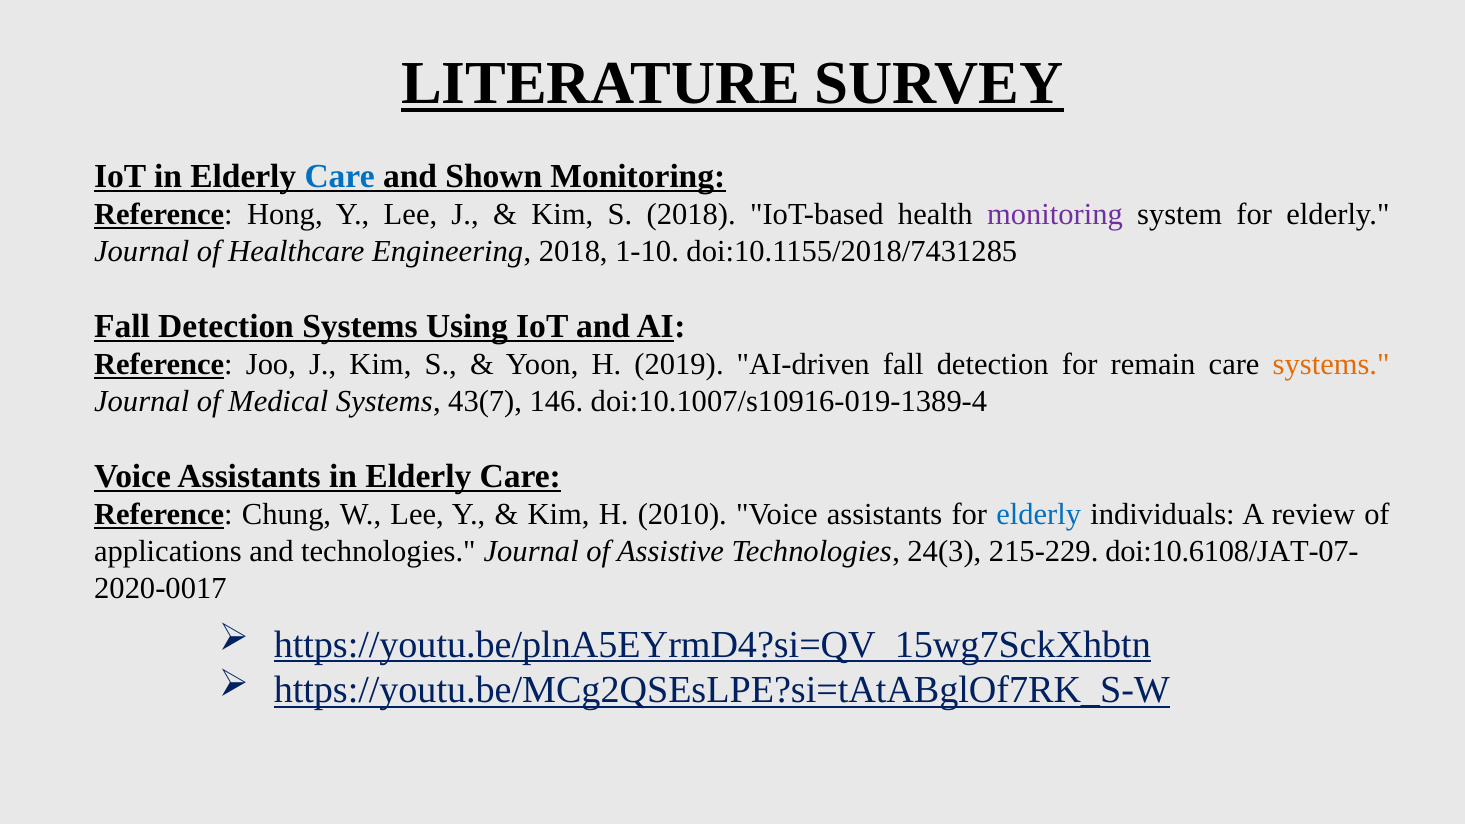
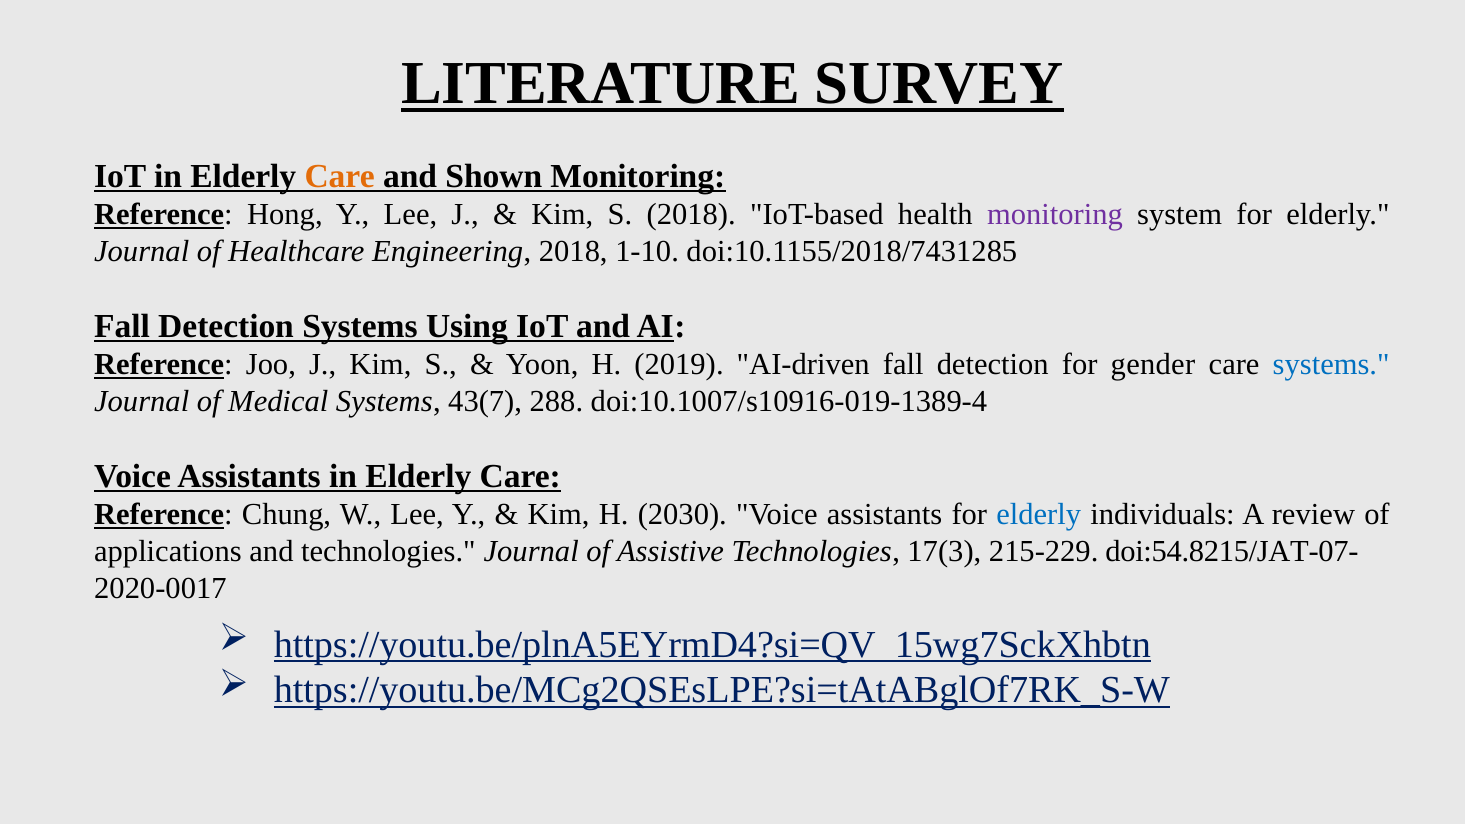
Care at (340, 176) colour: blue -> orange
remain: remain -> gender
systems at (1331, 365) colour: orange -> blue
146: 146 -> 288
2010: 2010 -> 2030
24(3: 24(3 -> 17(3
doi:10.6108/JAT-07-: doi:10.6108/JAT-07- -> doi:54.8215/JAT-07-
